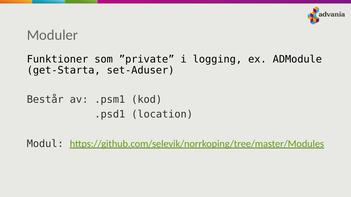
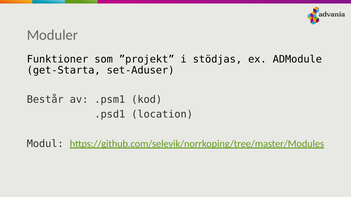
”private: ”private -> ”projekt
logging: logging -> stödjas
